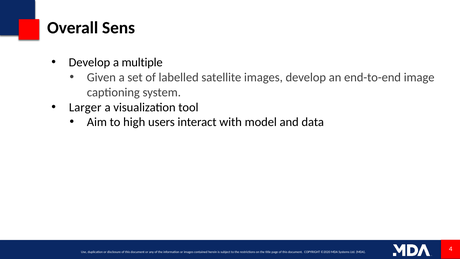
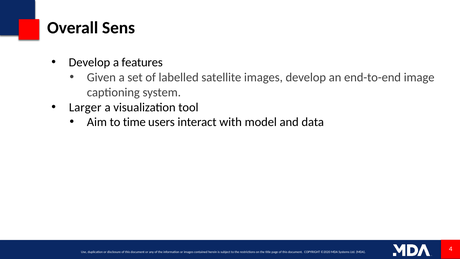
multiple: multiple -> features
high: high -> time
